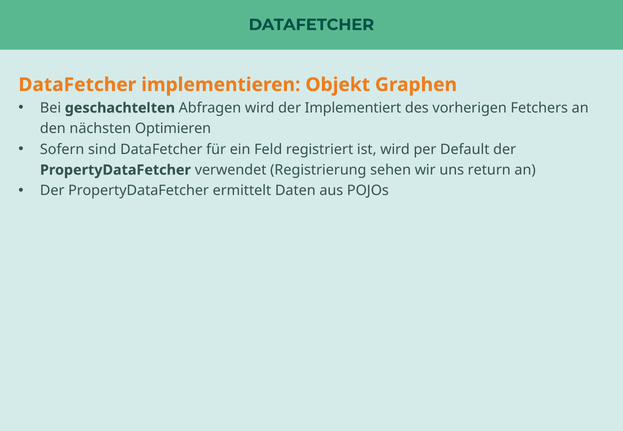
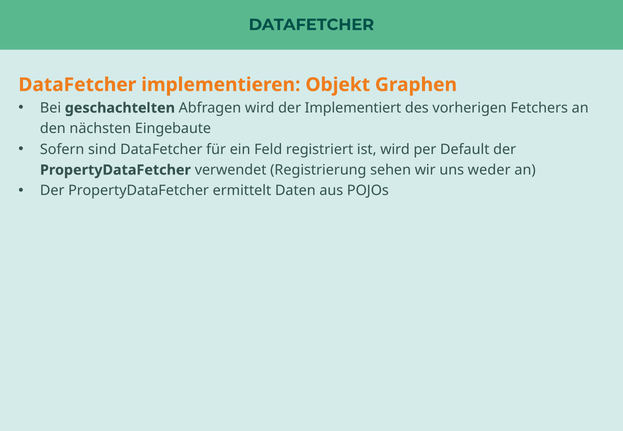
Optimieren: Optimieren -> Eingebaute
return: return -> weder
